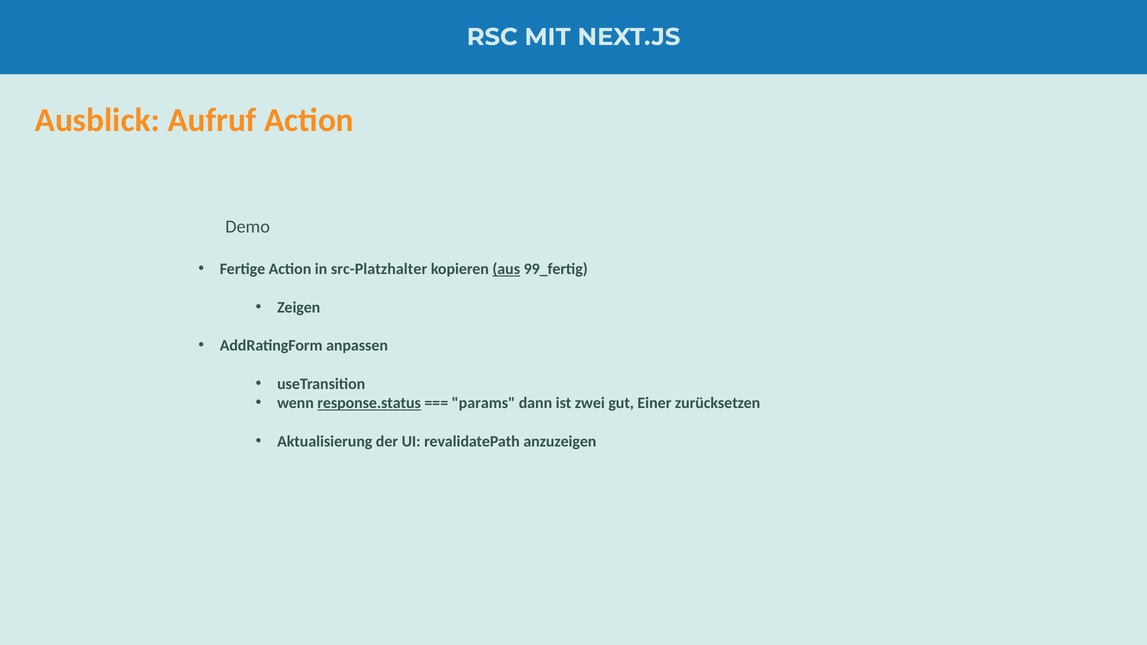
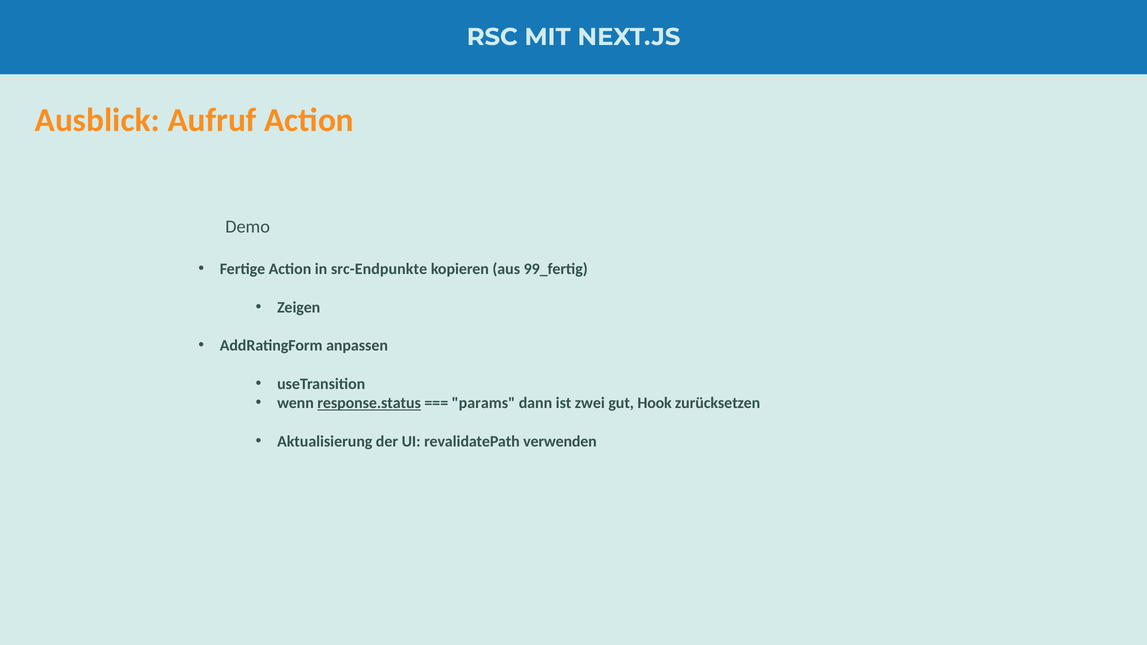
src-Platzhalter: src-Platzhalter -> src-Endpunkte
aus underline: present -> none
Einer: Einer -> Hook
anzuzeigen: anzuzeigen -> verwenden
